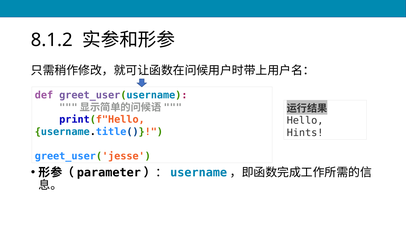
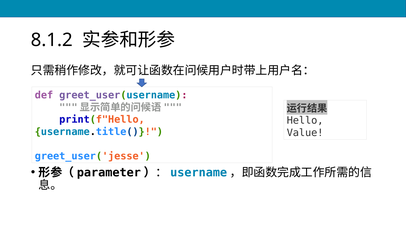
Hints: Hints -> Value
